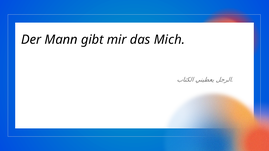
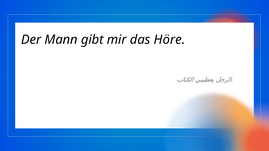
Mich: Mich -> Höre
